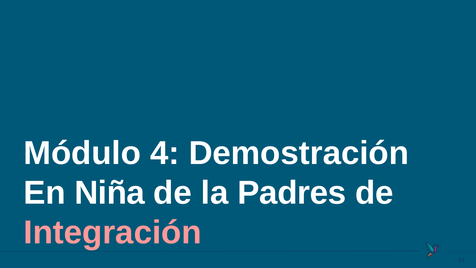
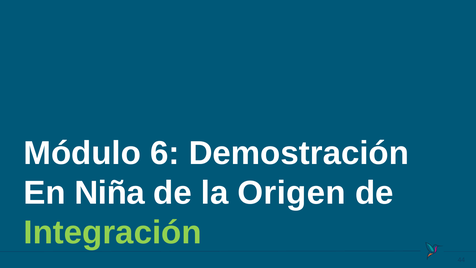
4: 4 -> 6
Padres: Padres -> Origen
Integración colour: pink -> light green
